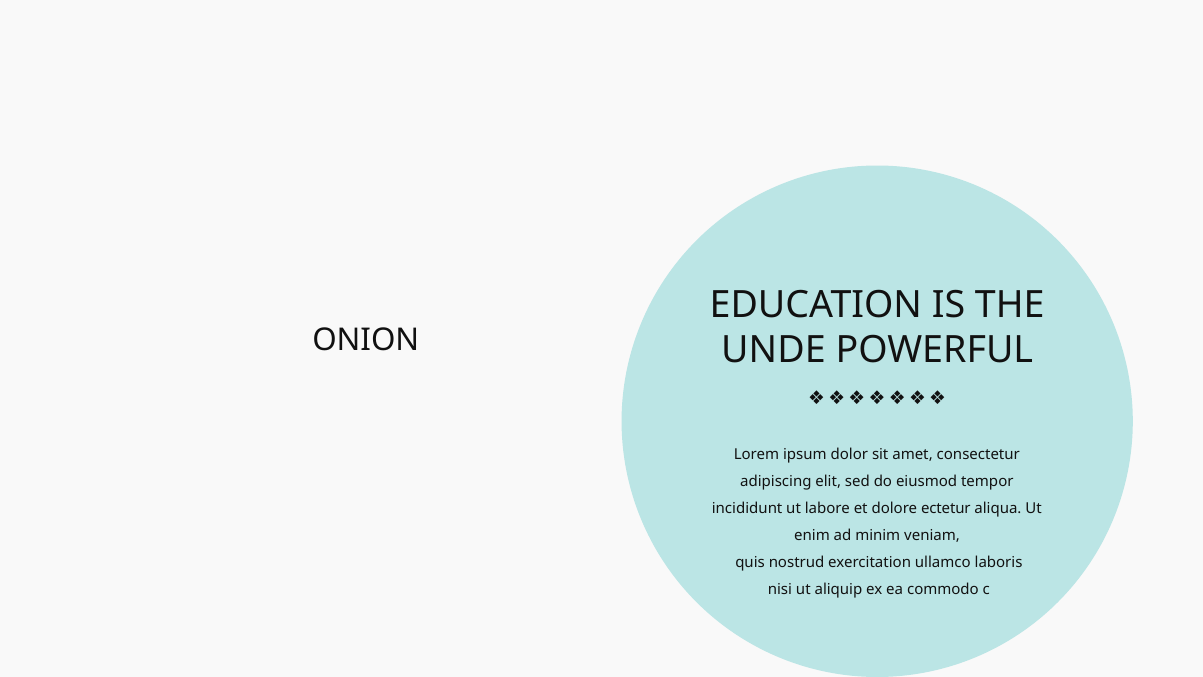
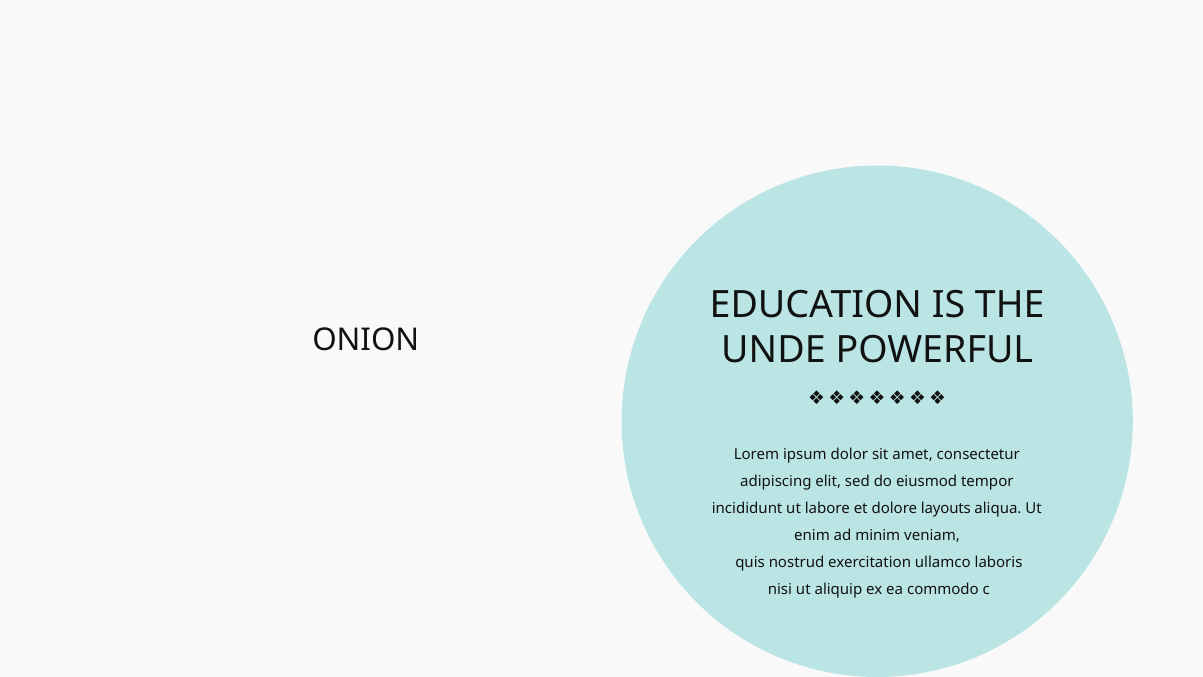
ectetur: ectetur -> layouts
